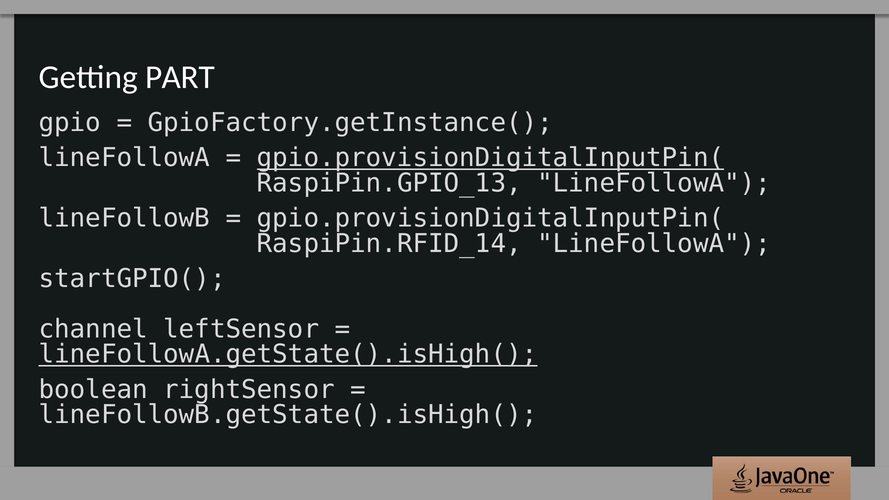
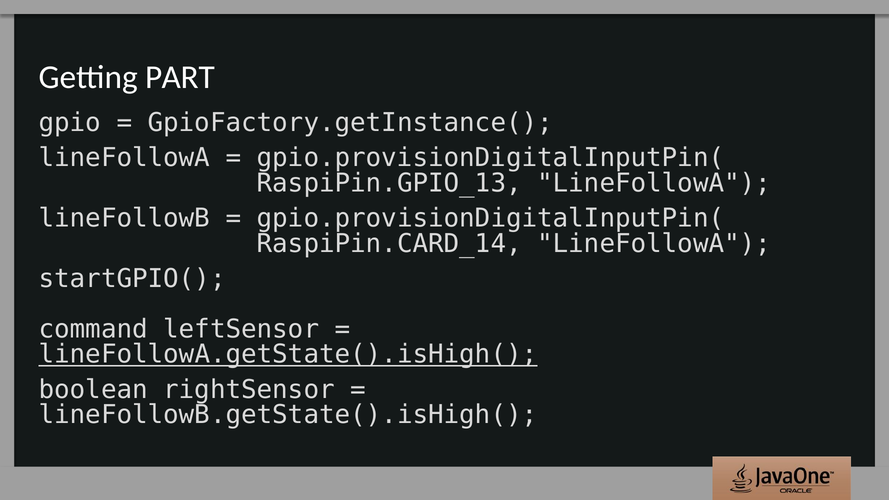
gpio.provisionDigitalInputPin( at (490, 158) underline: present -> none
RaspiPin.RFID_14: RaspiPin.RFID_14 -> RaspiPin.CARD_14
channel: channel -> command
